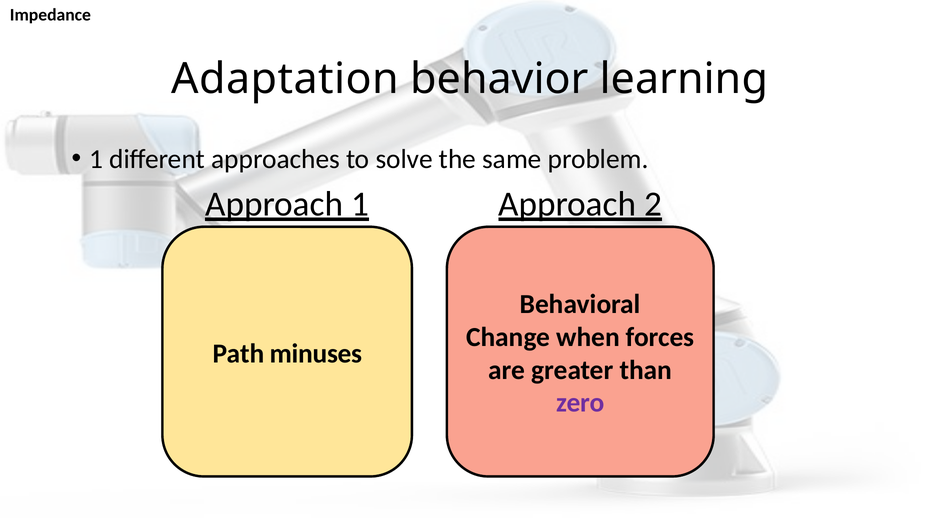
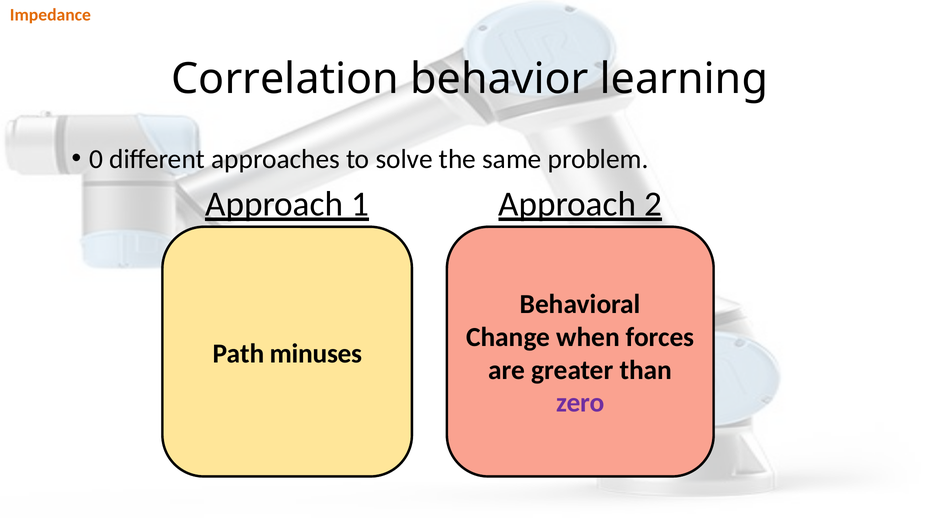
Impedance colour: black -> orange
Adaptation: Adaptation -> Correlation
1 at (96, 159): 1 -> 0
